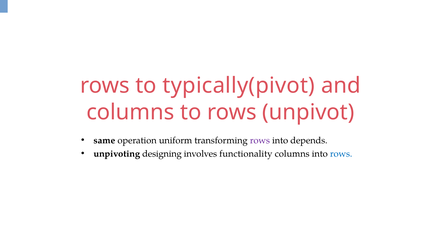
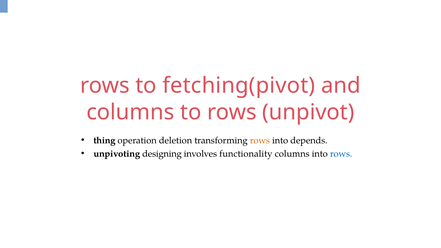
typically(pivot: typically(pivot -> fetching(pivot
same: same -> thing
uniform: uniform -> deletion
rows at (260, 140) colour: purple -> orange
